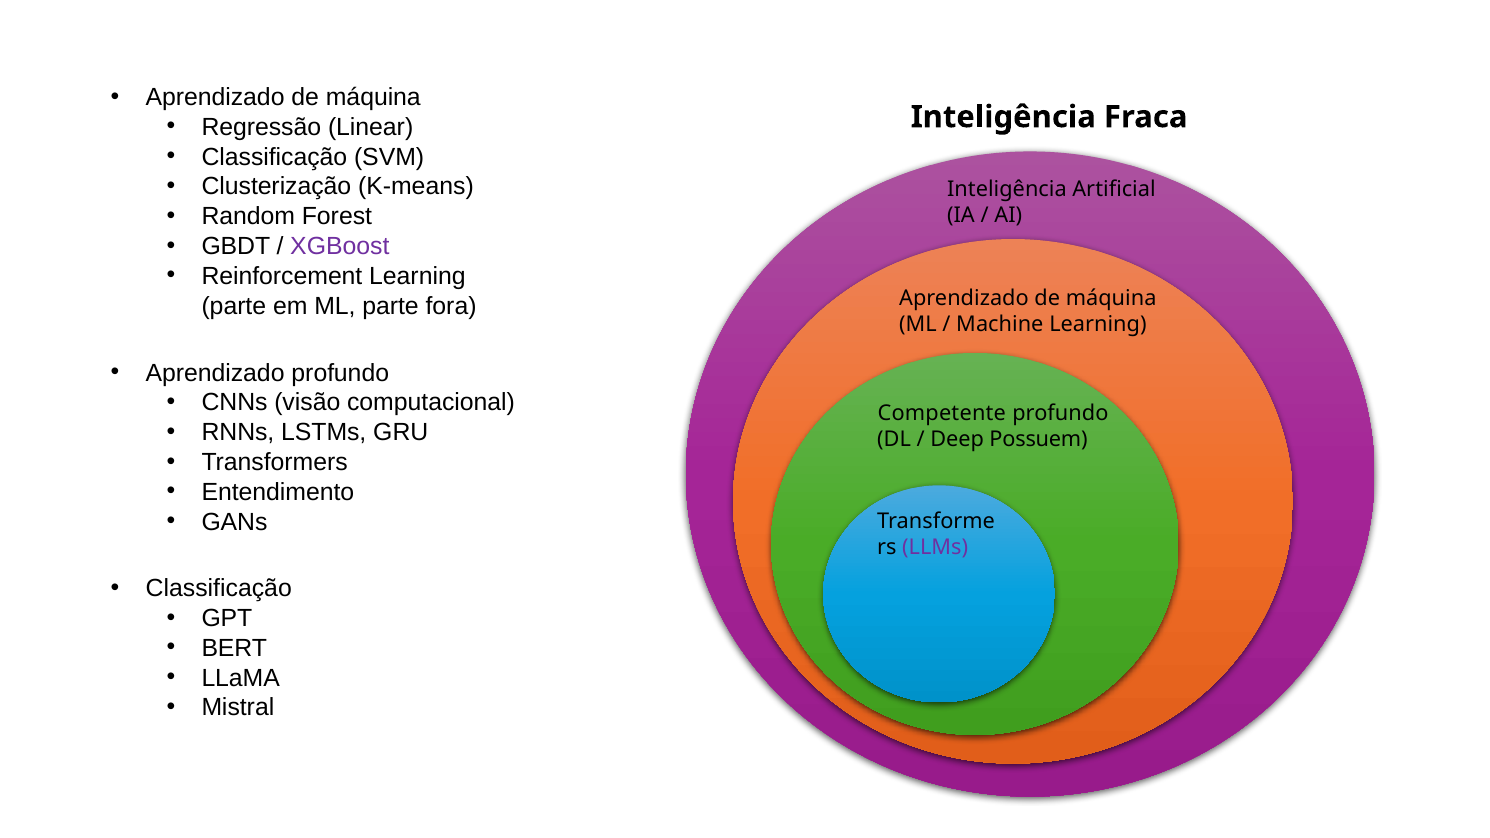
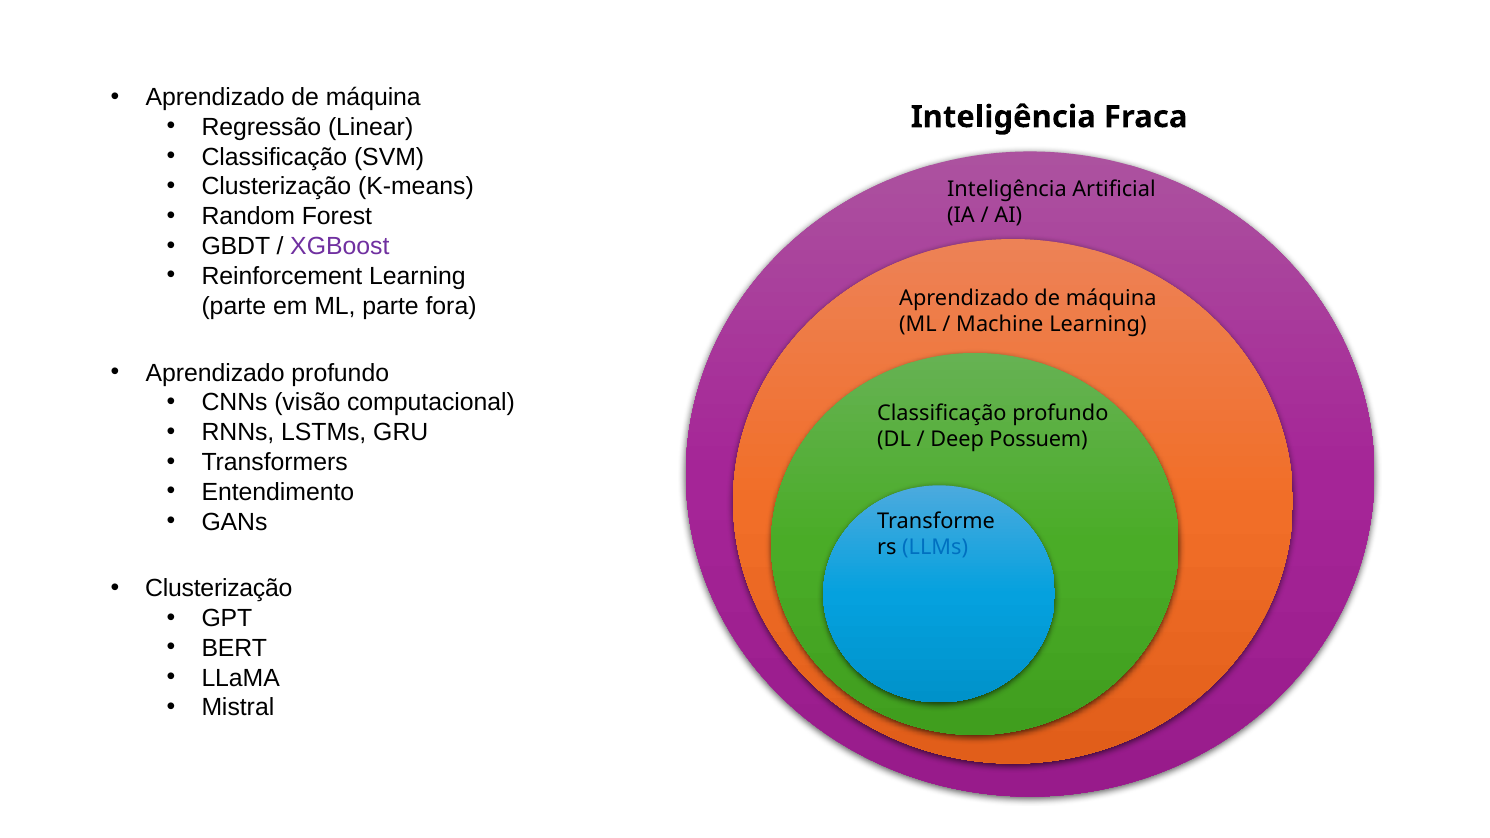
Competente at (942, 413): Competente -> Classificação
LLMs colour: purple -> blue
Classificação at (219, 589): Classificação -> Clusterização
